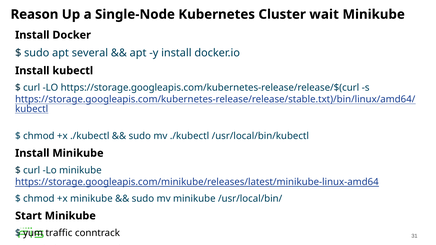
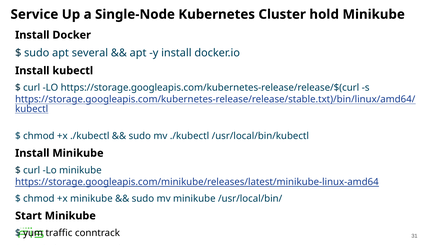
Reason: Reason -> Service
wait: wait -> hold
